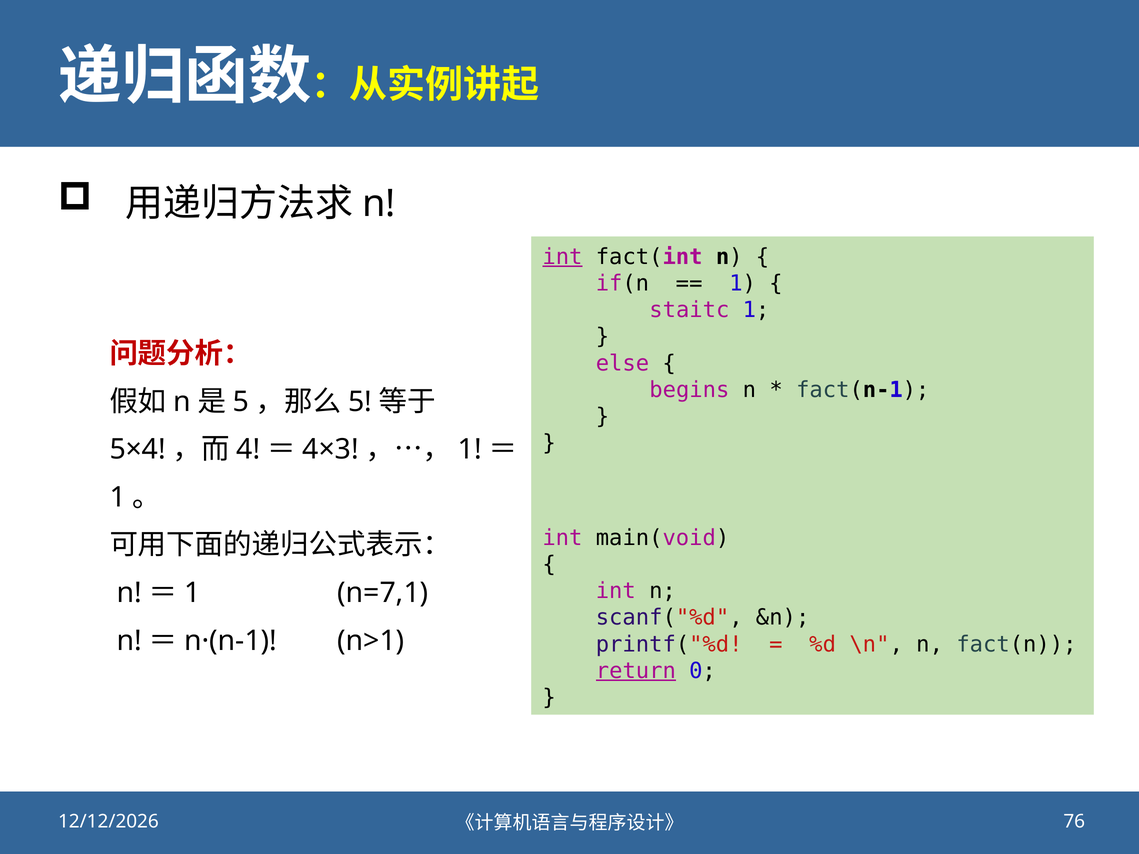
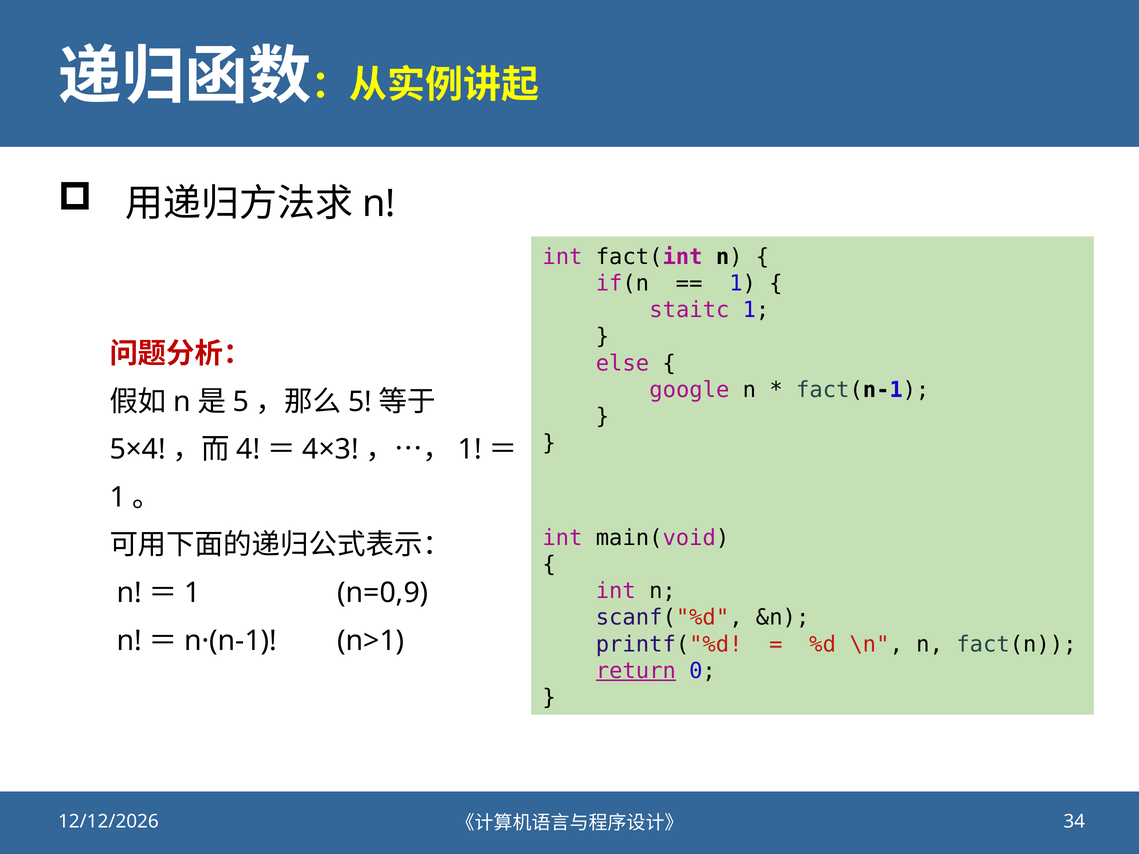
int at (562, 257) underline: present -> none
begins: begins -> google
n=7,1: n=7,1 -> n=0,9
76: 76 -> 34
